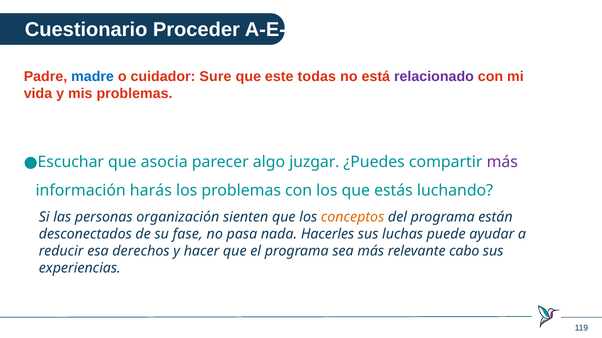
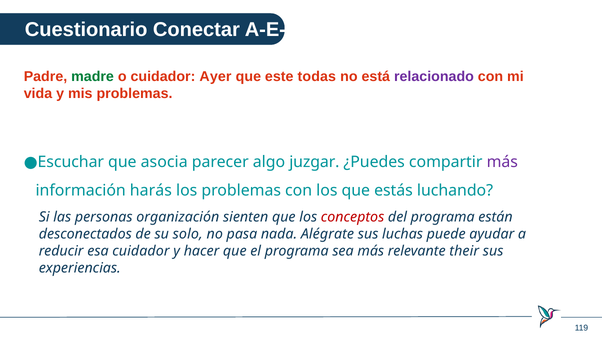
Proceder: Proceder -> Conectar
madre colour: blue -> green
Sure: Sure -> Ayer
conceptos colour: orange -> red
fase: fase -> solo
Hacerles: Hacerles -> Alégrate
esa derechos: derechos -> cuidador
cabo: cabo -> their
